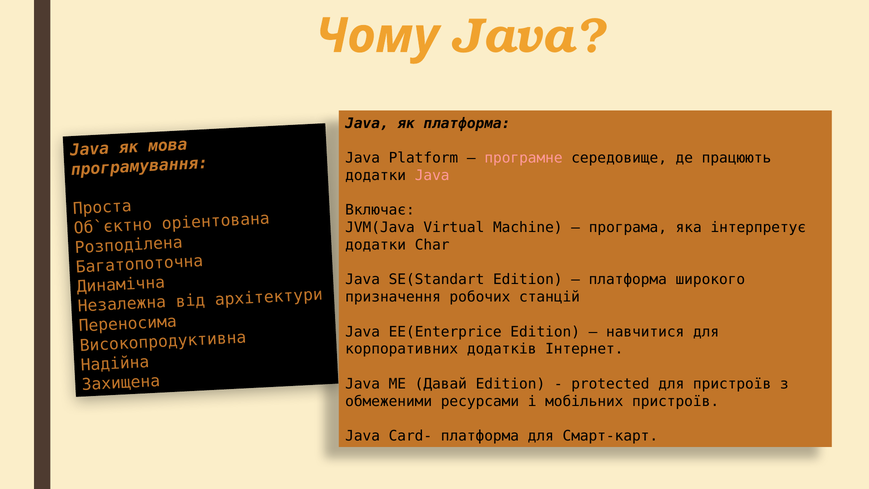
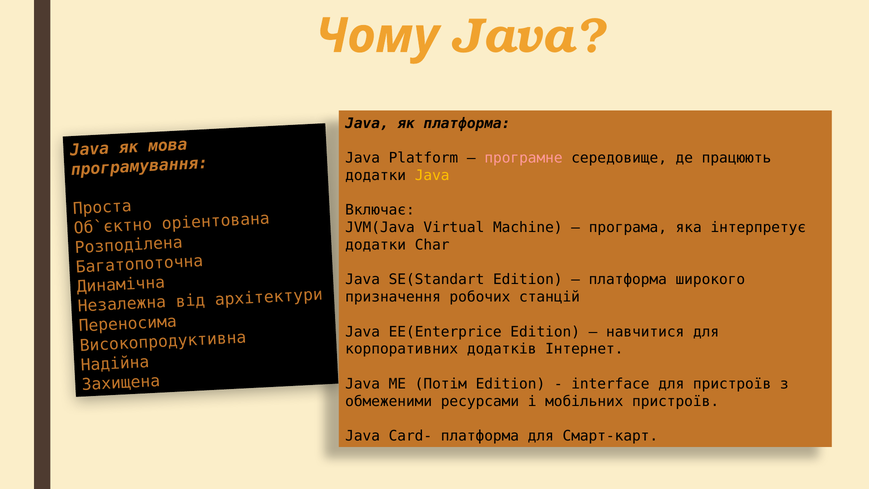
Java at (432, 175) colour: pink -> yellow
Давай: Давай -> Потім
protected: protected -> interface
